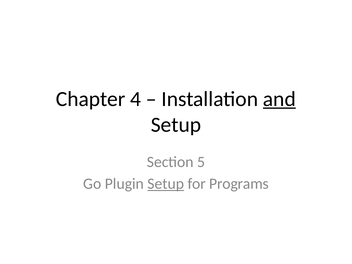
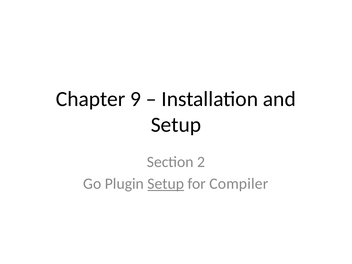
4: 4 -> 9
and underline: present -> none
5: 5 -> 2
Programs: Programs -> Compiler
